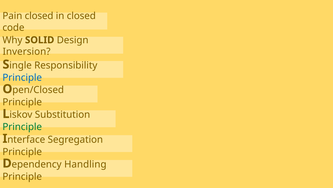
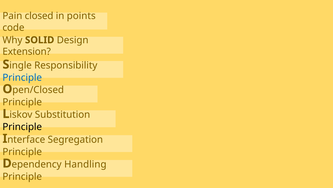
in closed: closed -> points
Inversion: Inversion -> Extension
Principle at (22, 127) colour: green -> black
